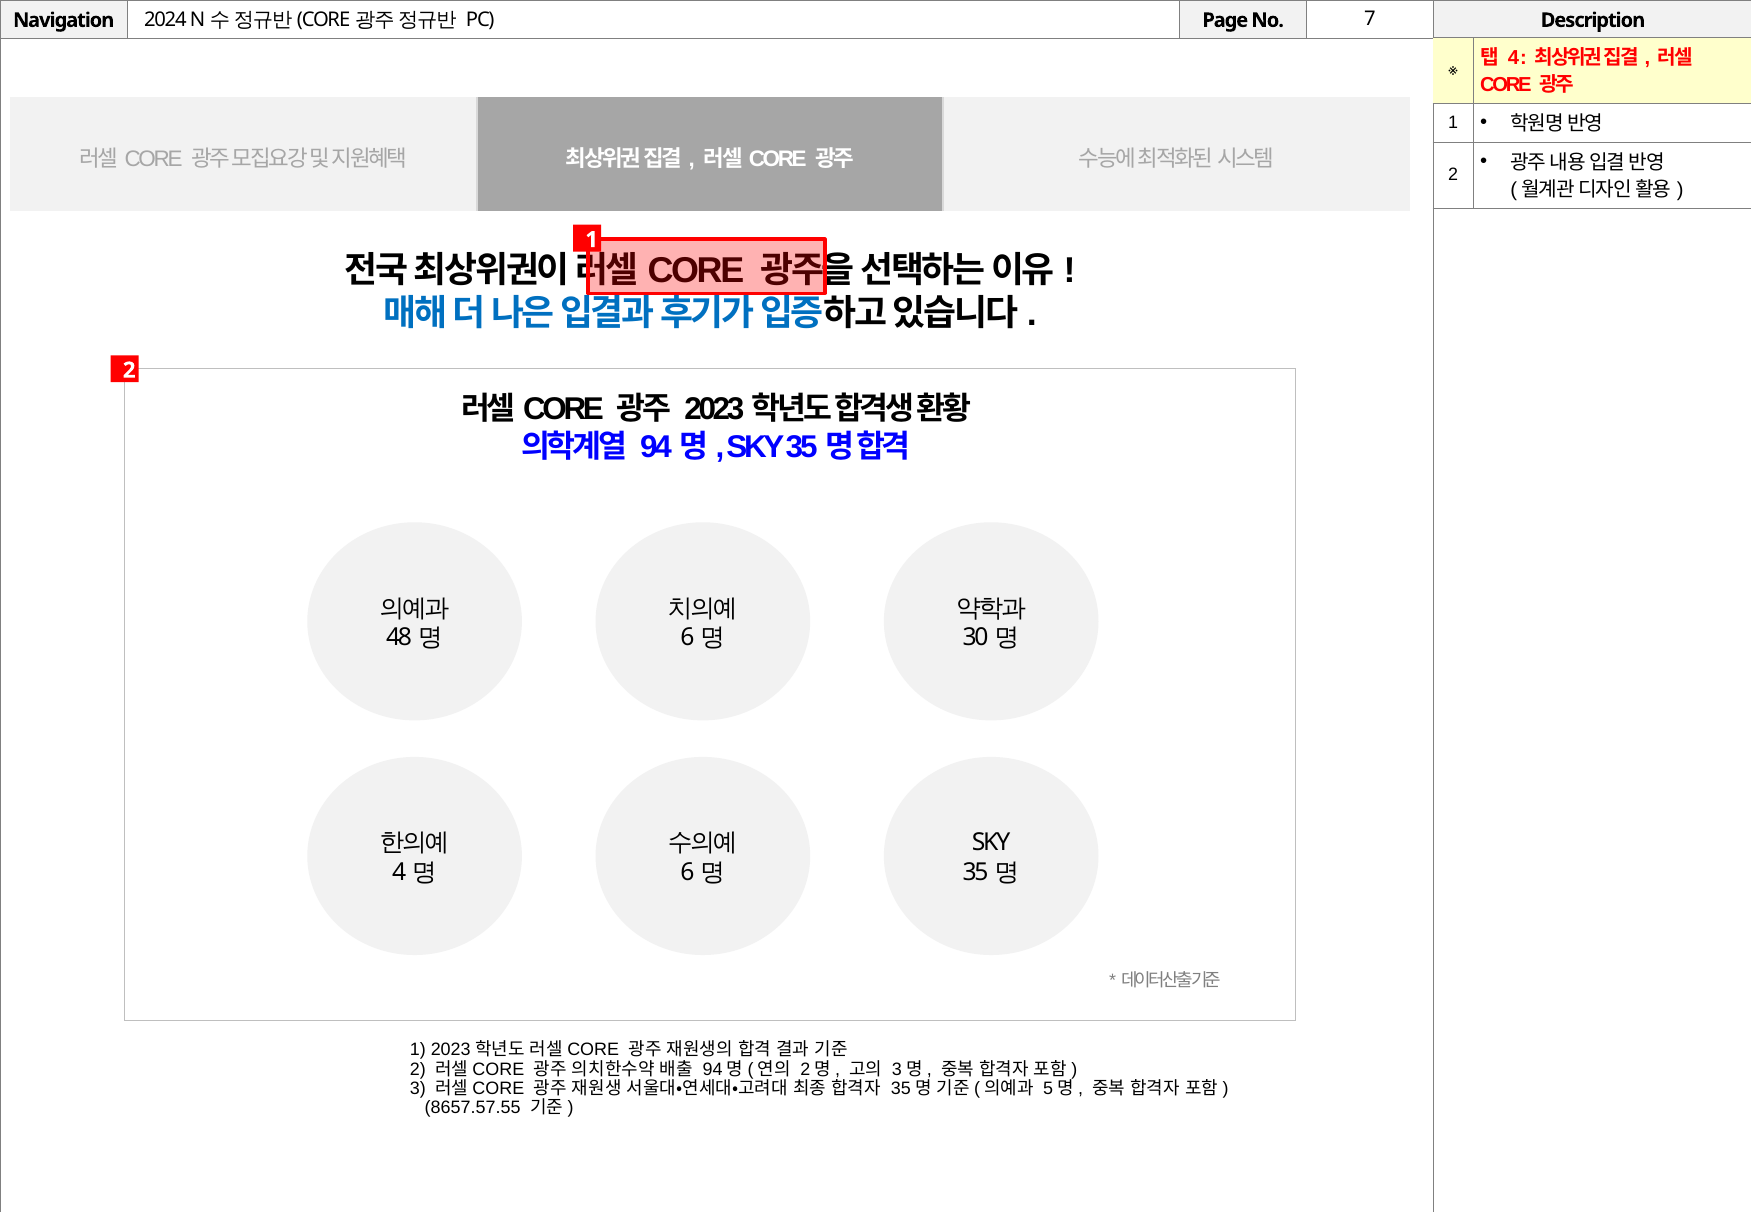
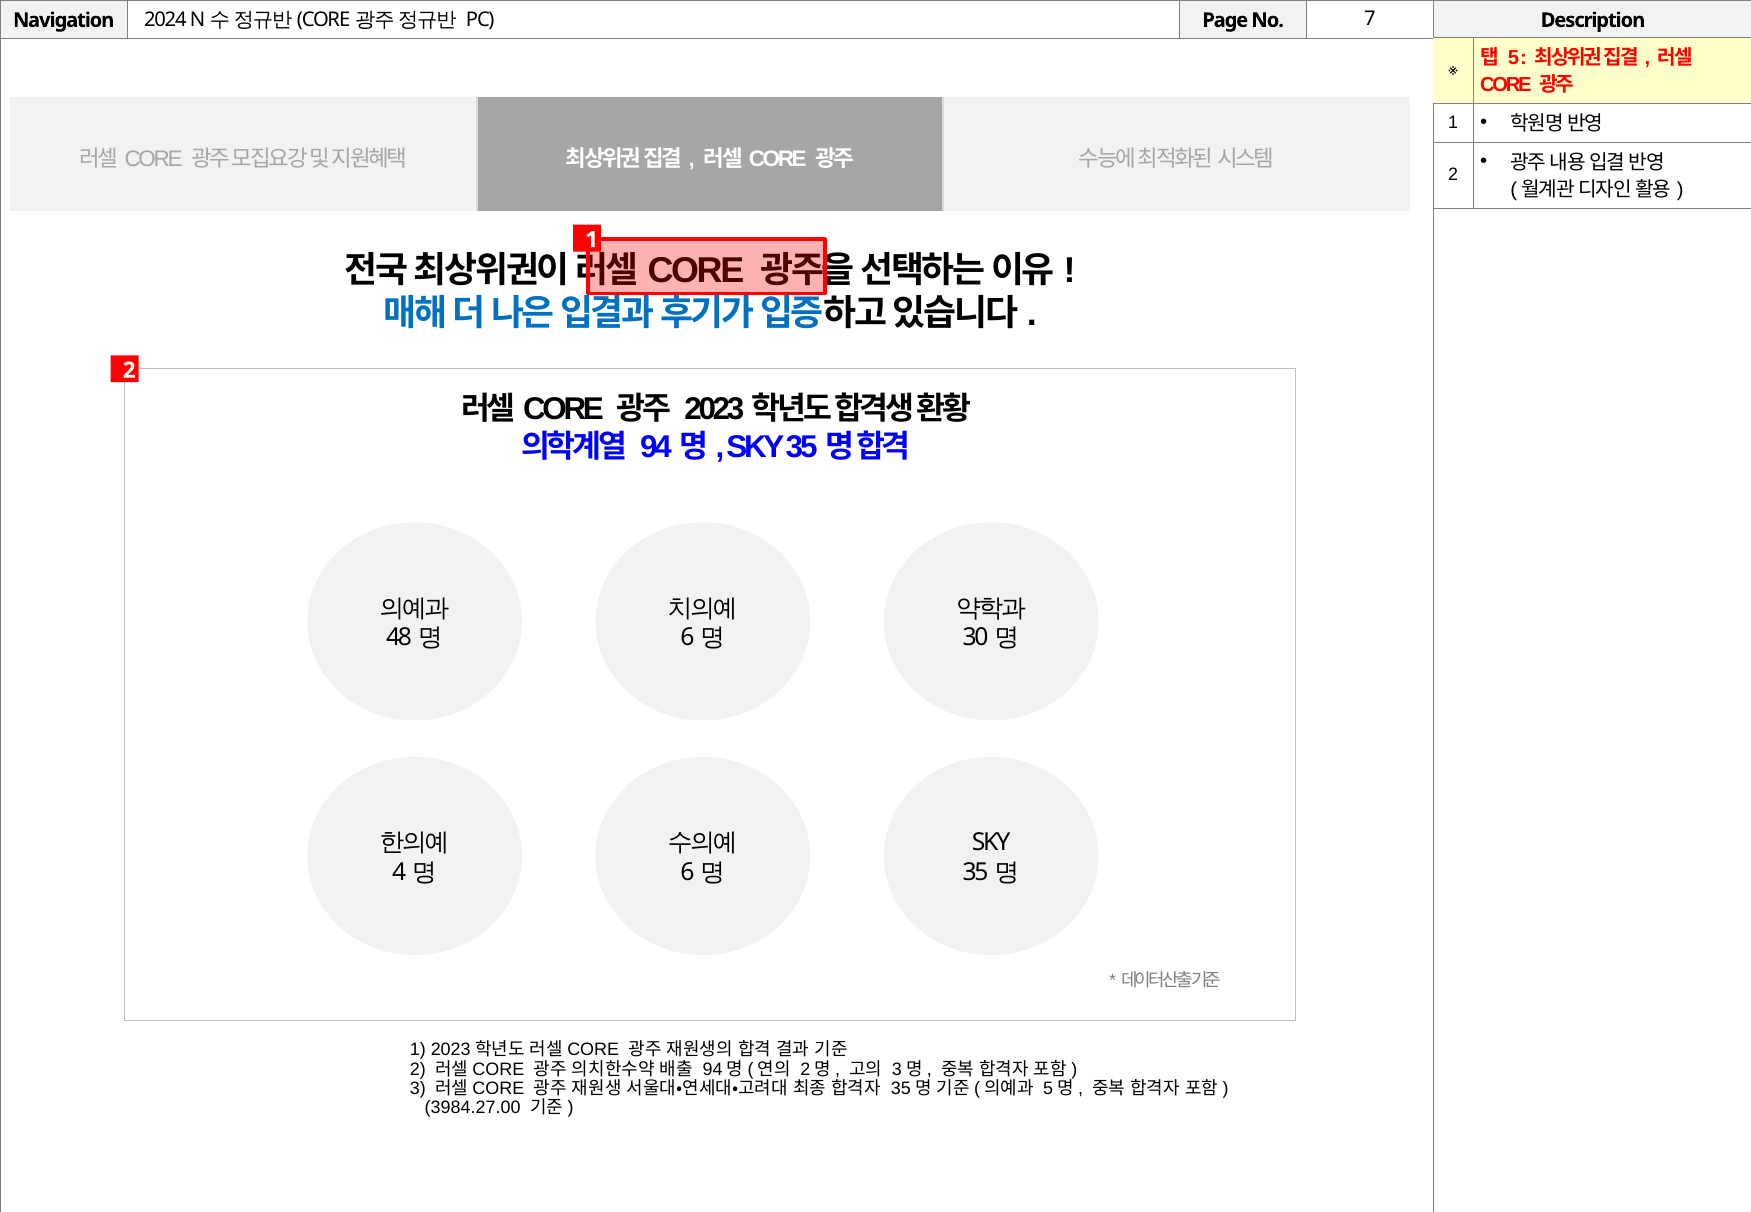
4: 4 -> 5
8657.57.55: 8657.57.55 -> 3984.27.00
